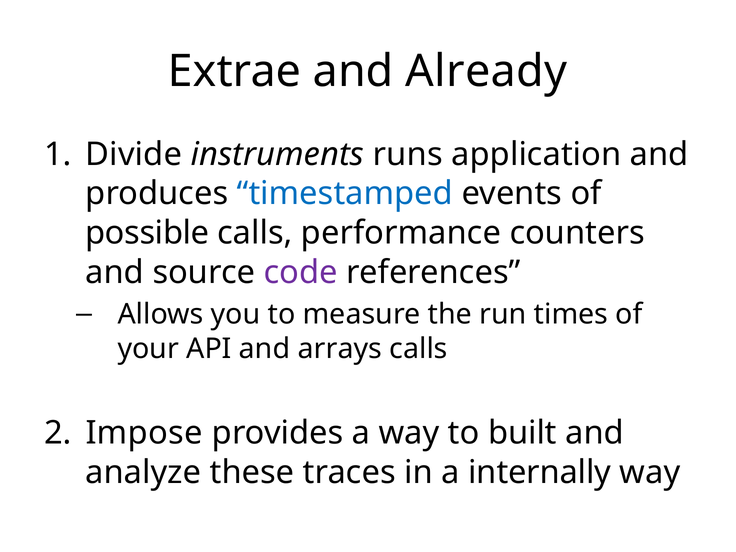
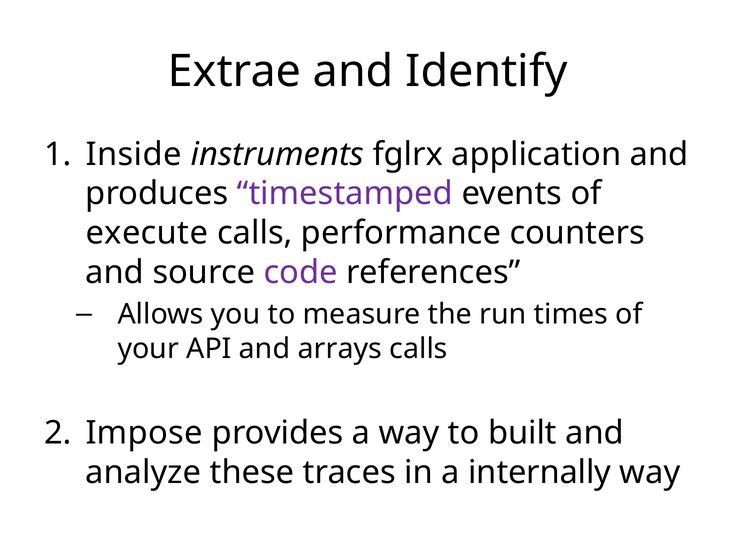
Already: Already -> Identify
Divide: Divide -> Inside
runs: runs -> fglrx
timestamped colour: blue -> purple
possible: possible -> execute
